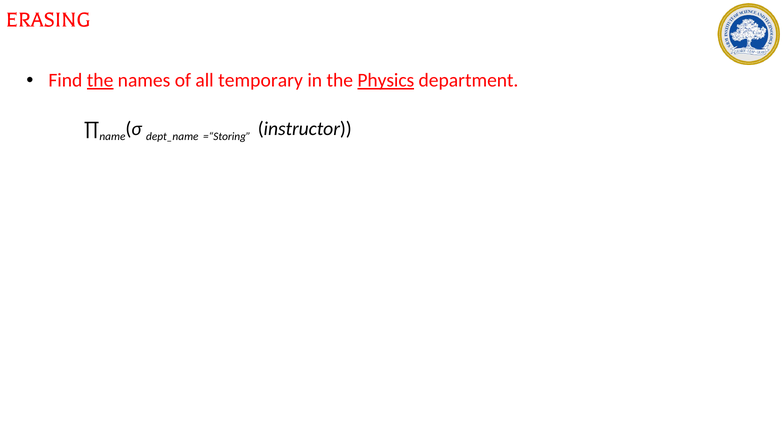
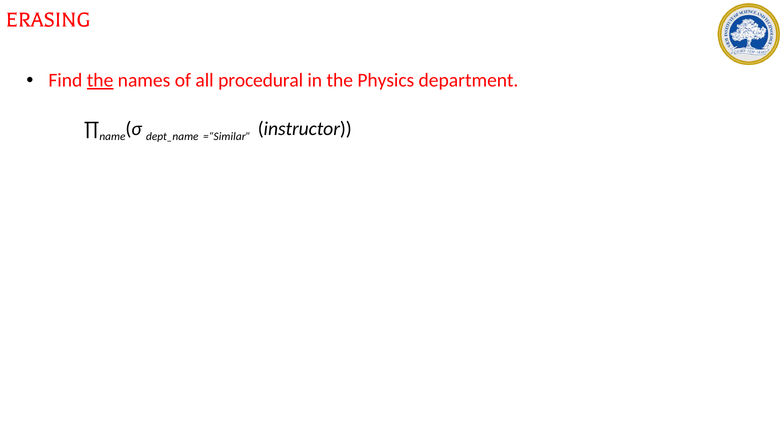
temporary: temporary -> procedural
Physics underline: present -> none
=“Storing: =“Storing -> =“Similar
